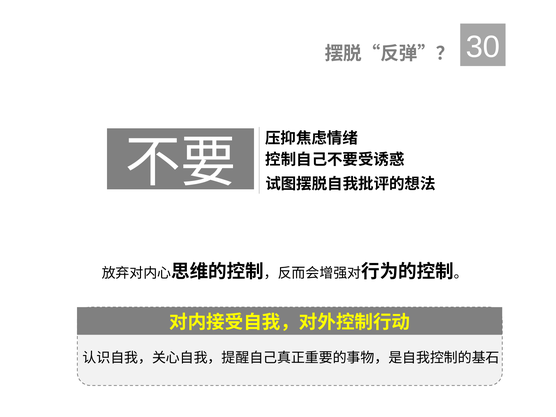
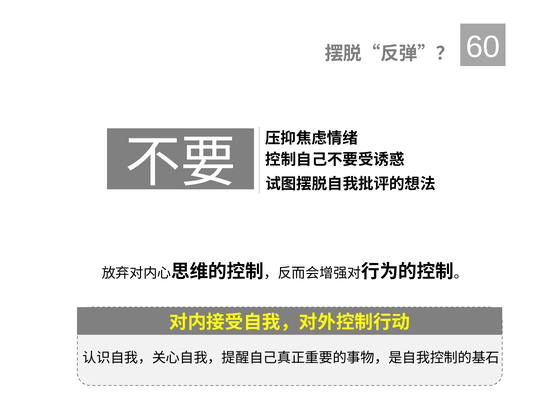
30: 30 -> 60
